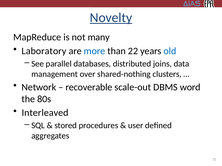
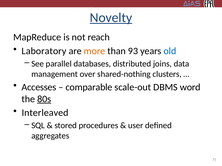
many: many -> reach
more colour: blue -> orange
22: 22 -> 93
Network: Network -> Accesses
recoverable: recoverable -> comparable
80s underline: none -> present
